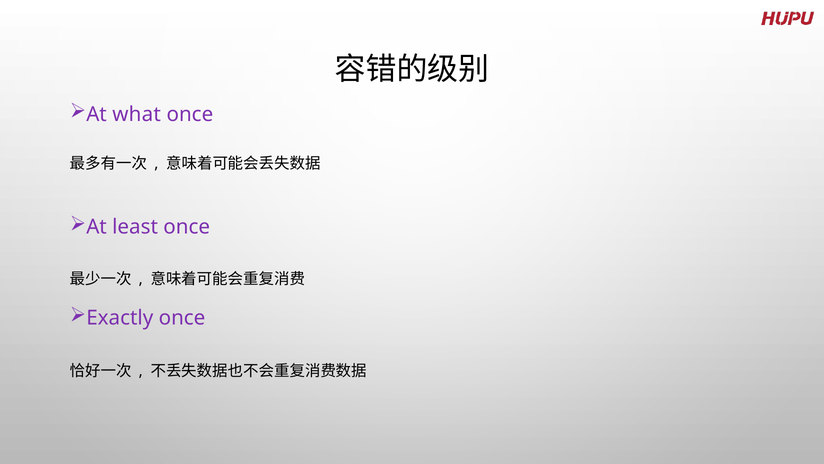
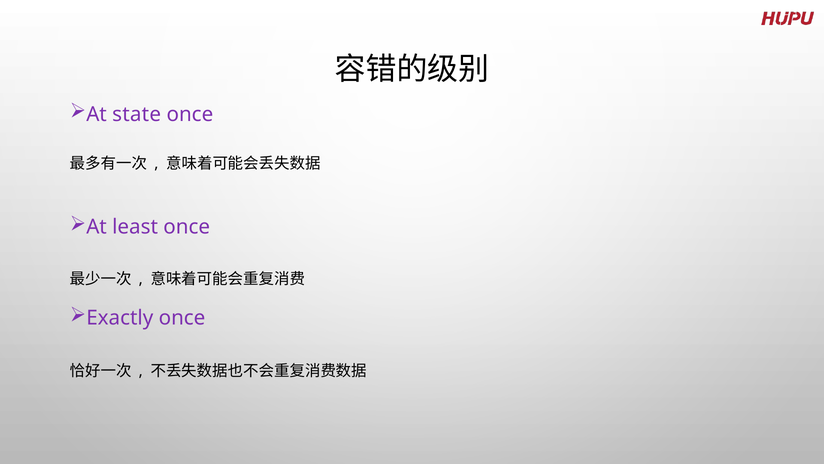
what: what -> state
